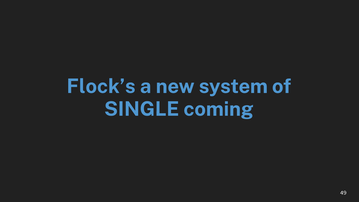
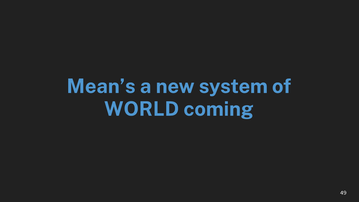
Flock’s: Flock’s -> Mean’s
SINGLE: SINGLE -> WORLD
